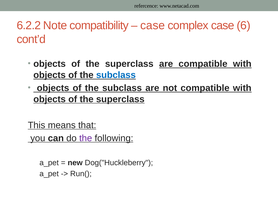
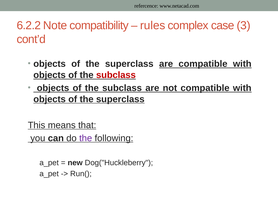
case at (153, 25): case -> rules
6: 6 -> 3
subclass at (116, 75) colour: blue -> red
